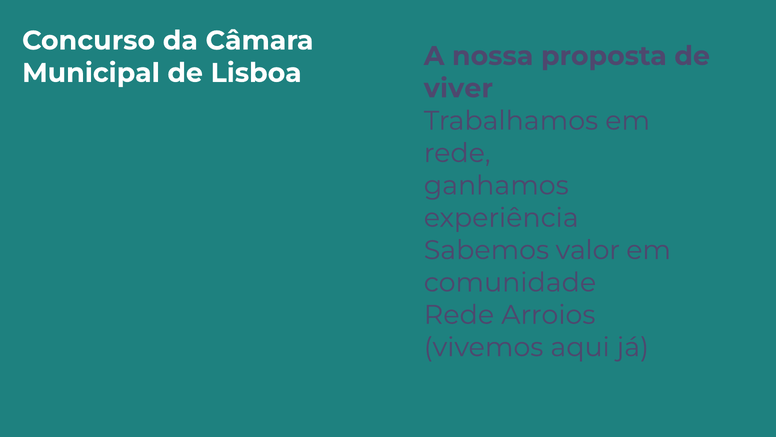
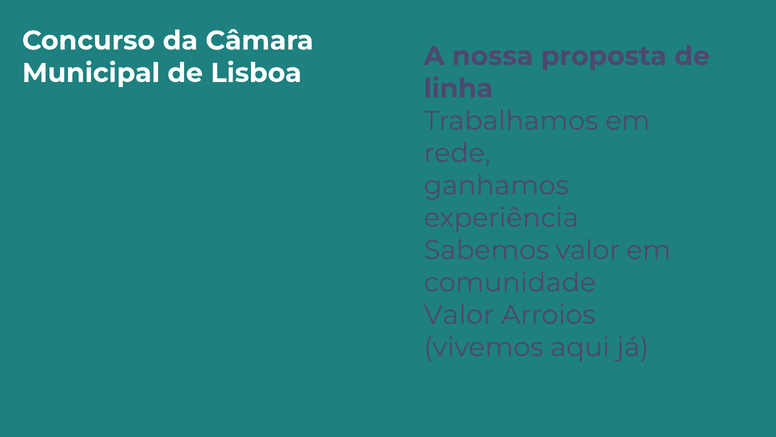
viver: viver -> linha
Rede at (459, 315): Rede -> Valor
